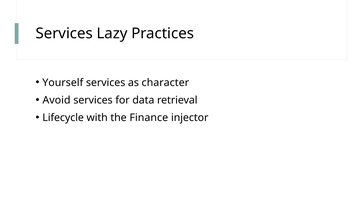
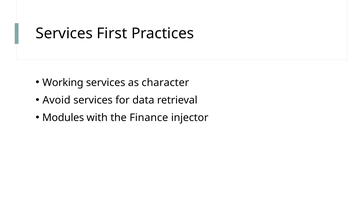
Lazy: Lazy -> First
Yourself: Yourself -> Working
Lifecycle: Lifecycle -> Modules
